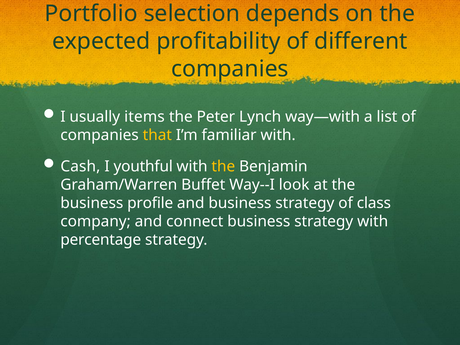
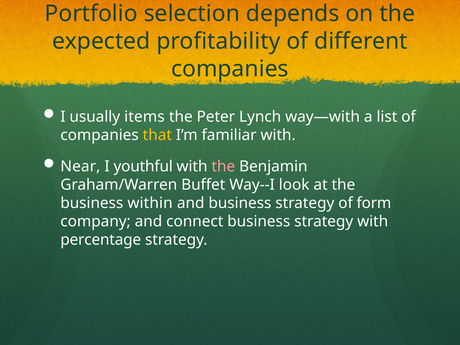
Cash: Cash -> Near
the at (223, 166) colour: yellow -> pink
profile: profile -> within
class: class -> form
